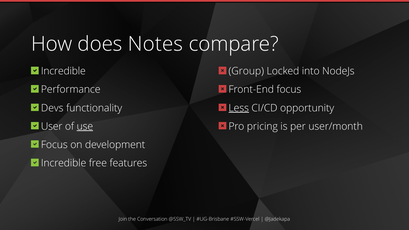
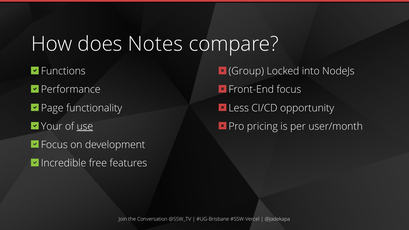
Incredible at (63, 71): Incredible -> Functions
Devs: Devs -> Page
Less underline: present -> none
User: User -> Your
